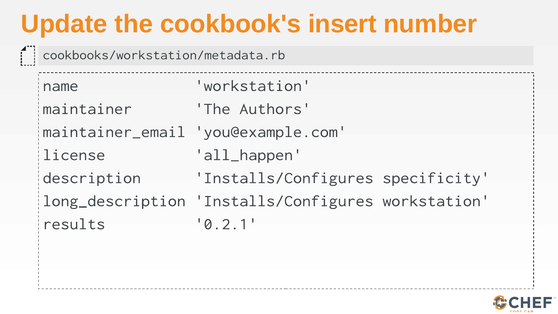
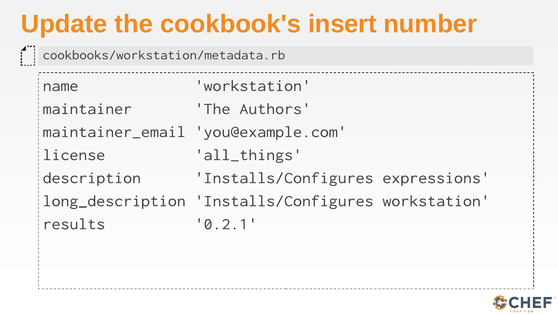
all_happen: all_happen -> all_things
specificity: specificity -> expressions
